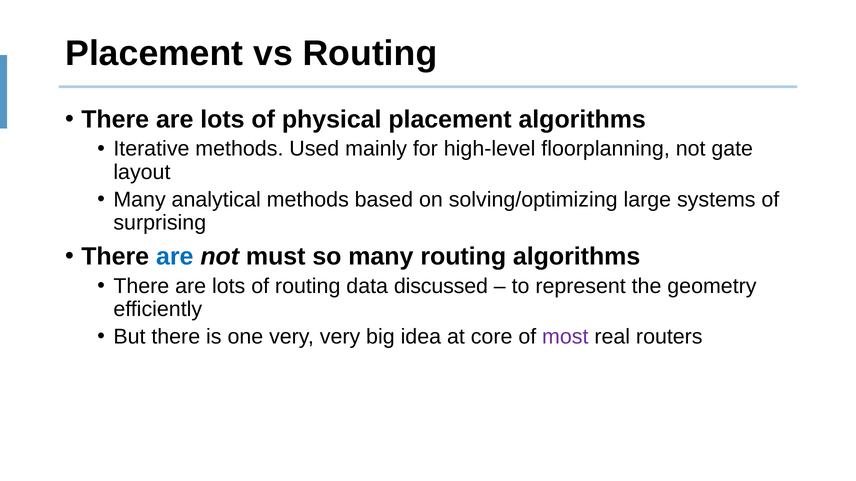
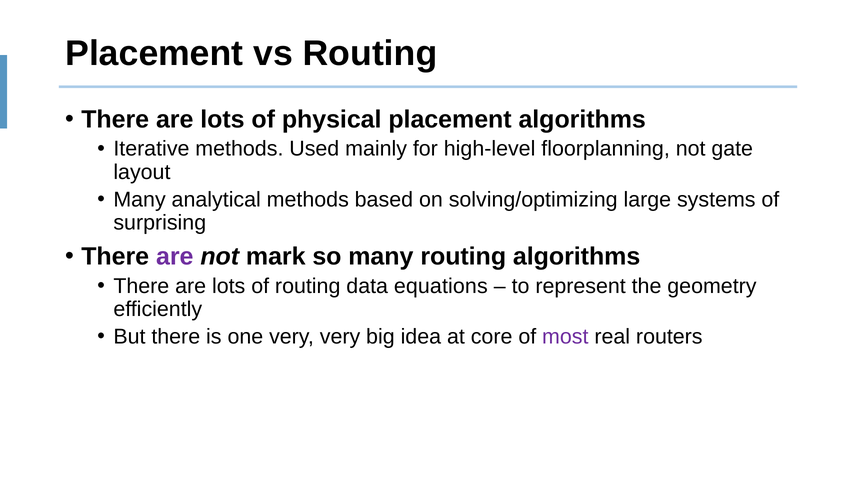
are at (175, 257) colour: blue -> purple
must: must -> mark
discussed: discussed -> equations
